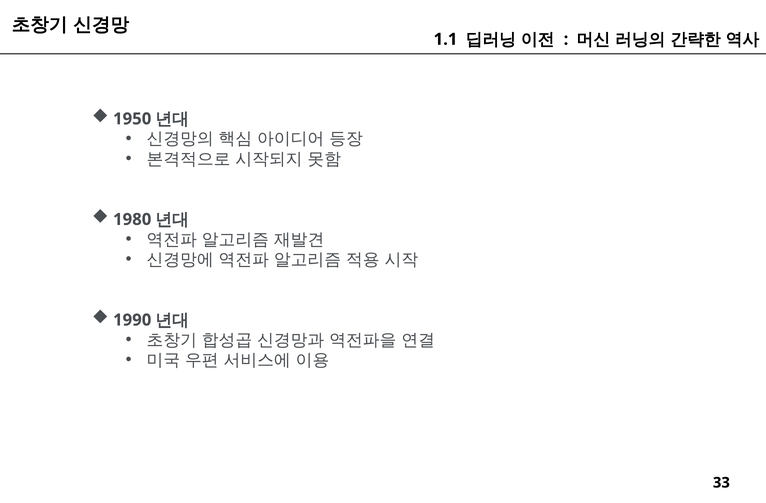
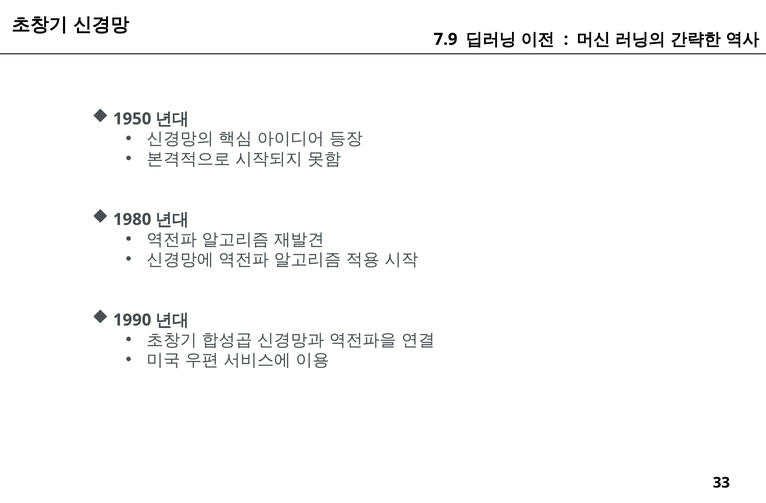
1.1: 1.1 -> 7.9
